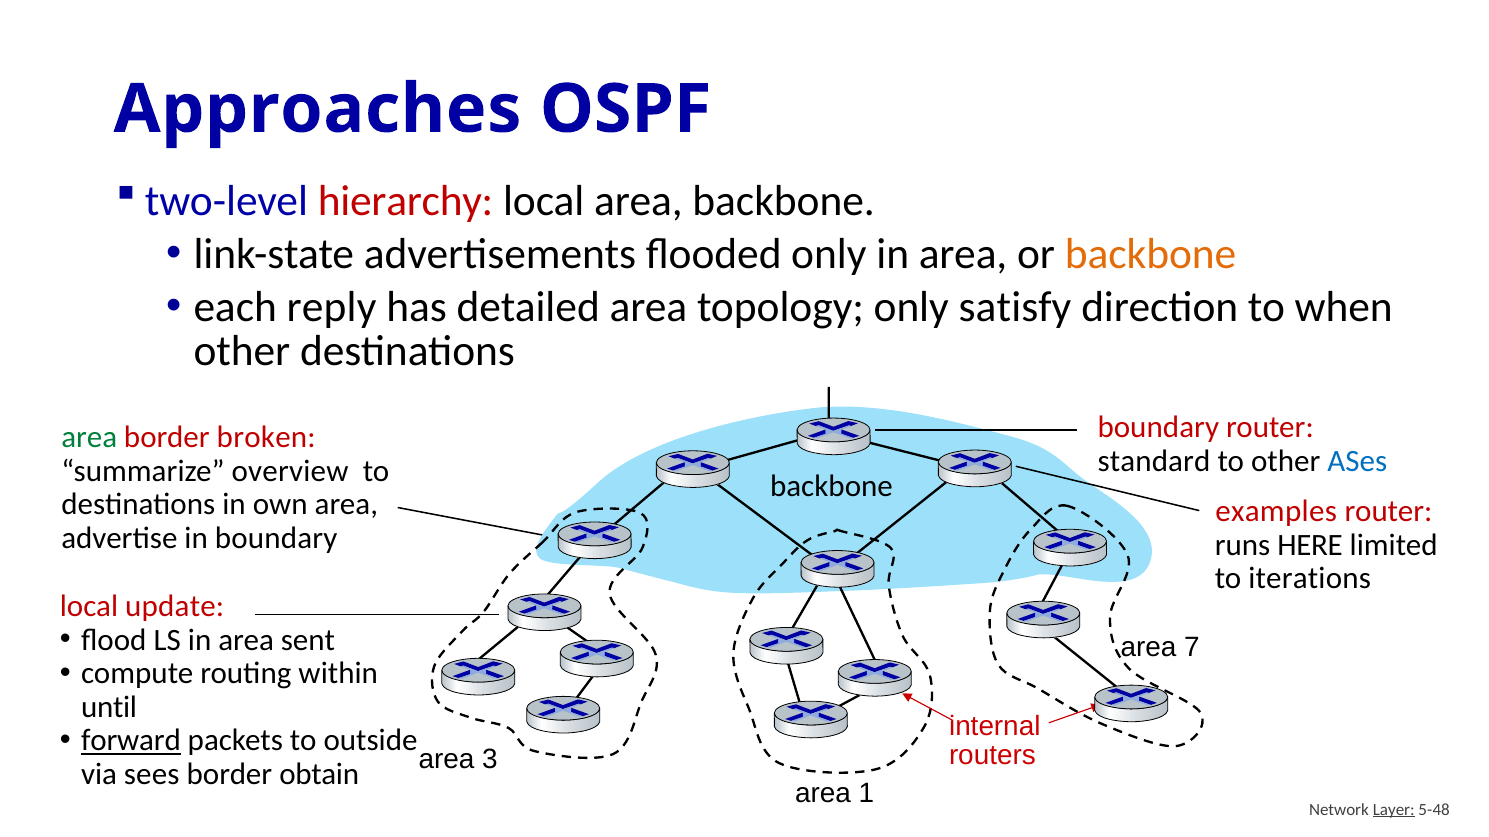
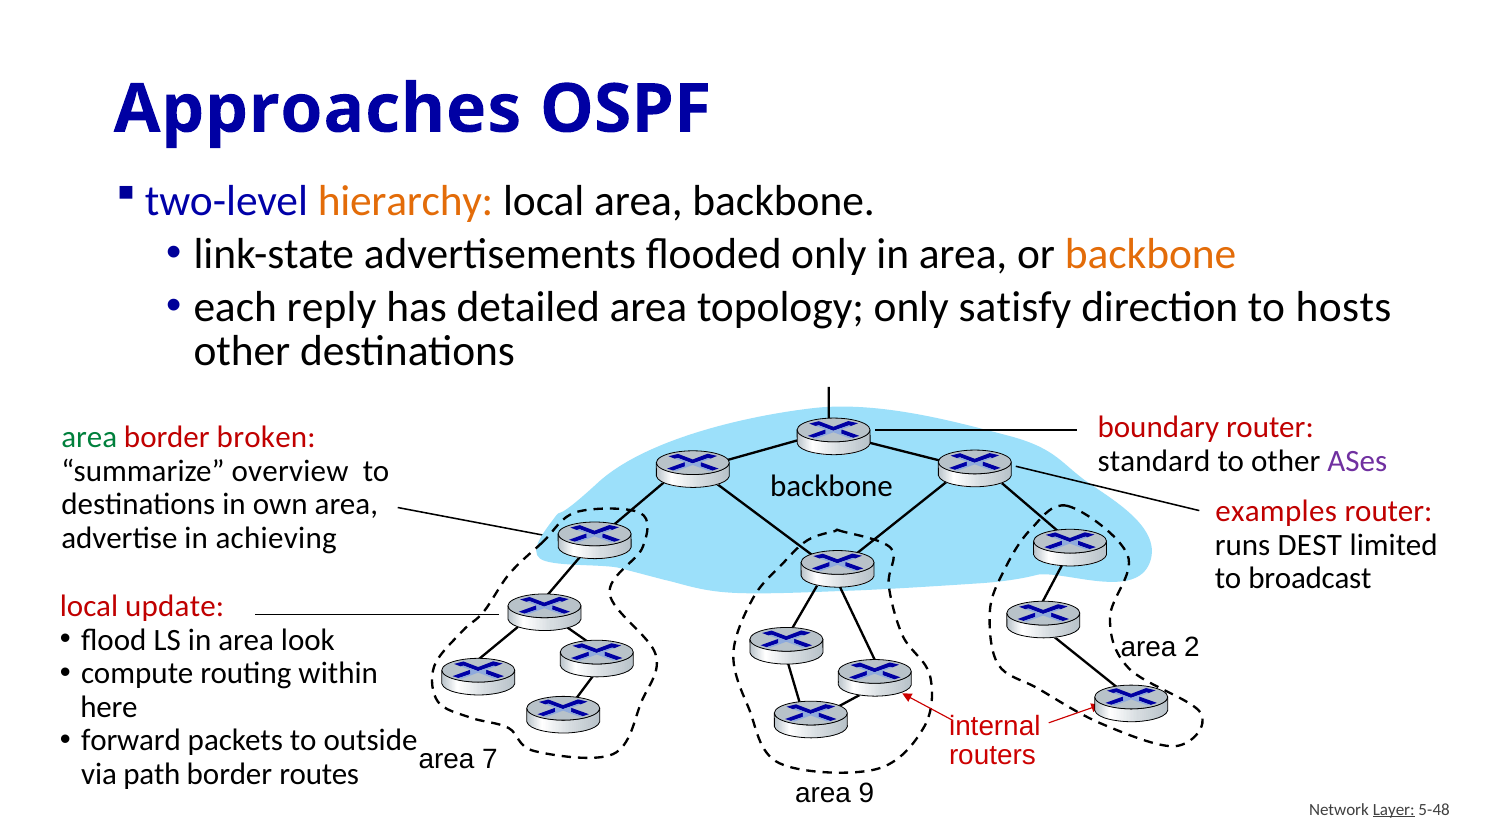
hierarchy colour: red -> orange
when: when -> hosts
ASes colour: blue -> purple
in boundary: boundary -> achieving
HERE: HERE -> DEST
iterations: iterations -> broadcast
sent: sent -> look
7: 7 -> 2
until: until -> here
forward underline: present -> none
3: 3 -> 7
sees: sees -> path
obtain: obtain -> routes
1: 1 -> 9
